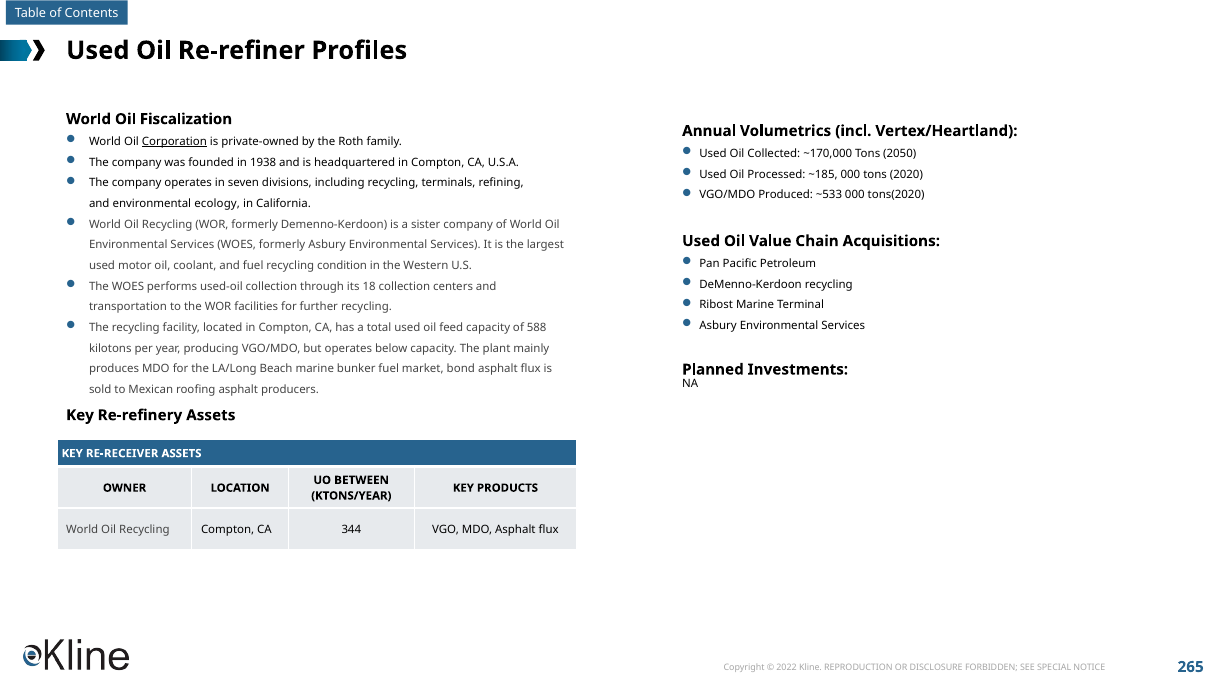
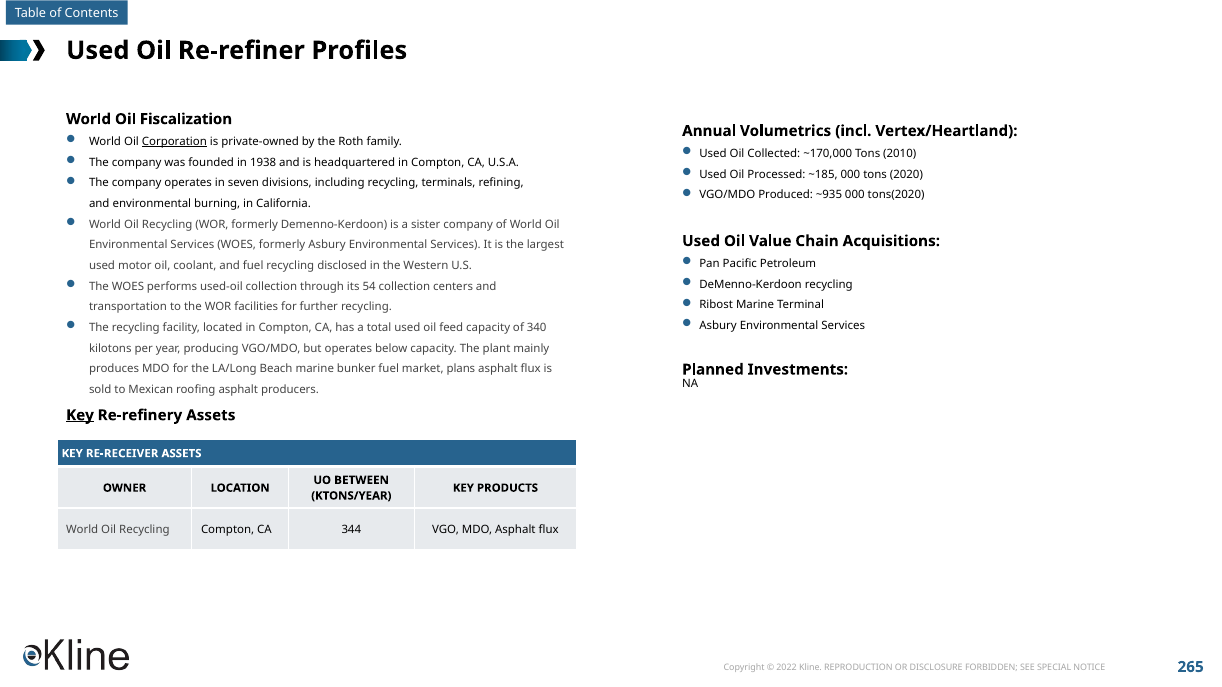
2050: 2050 -> 2010
~533: ~533 -> ~935
ecology: ecology -> burning
condition: condition -> disclosed
18: 18 -> 54
588: 588 -> 340
bond: bond -> plans
Key at (80, 415) underline: none -> present
